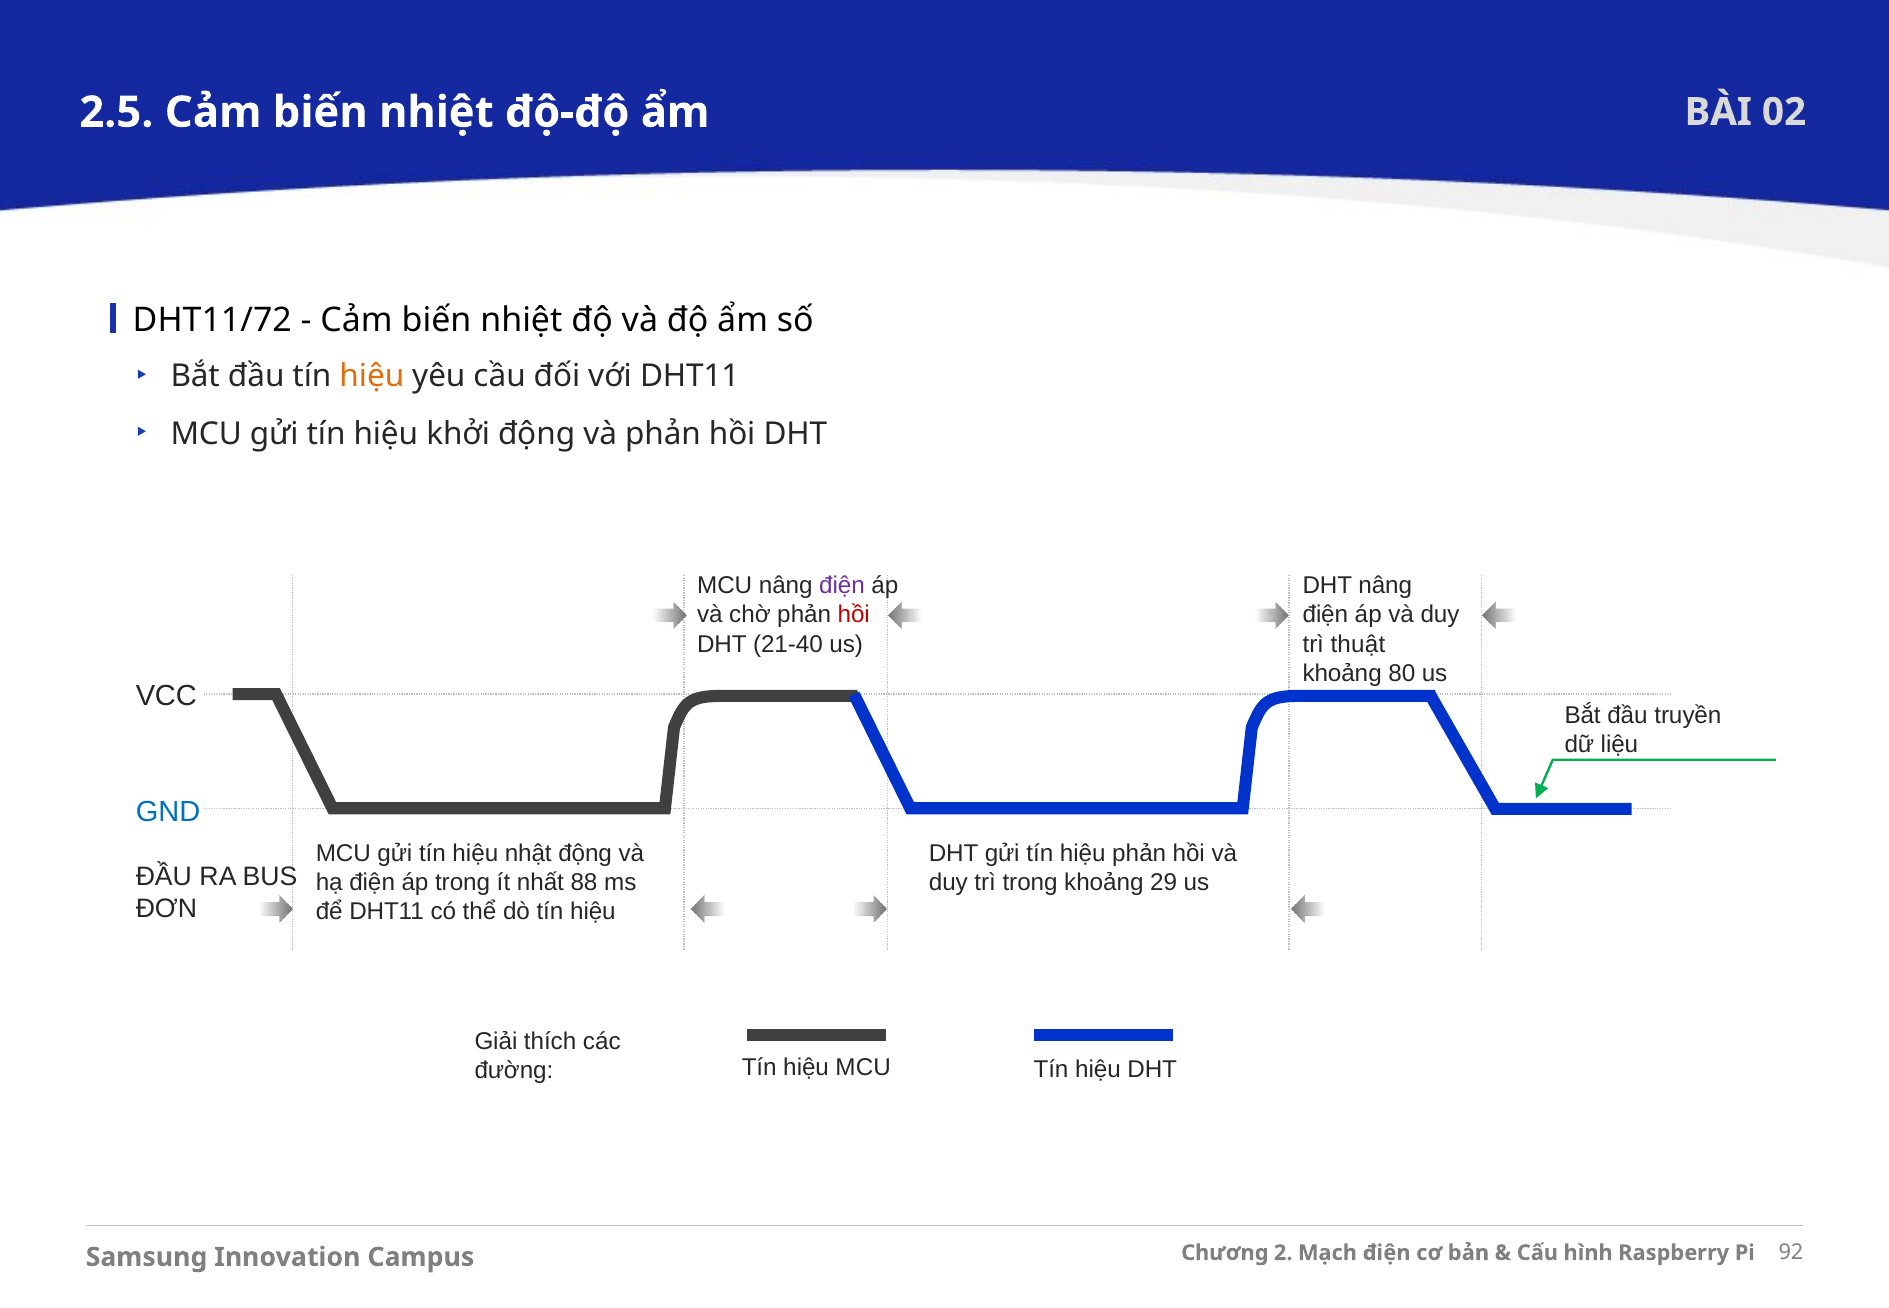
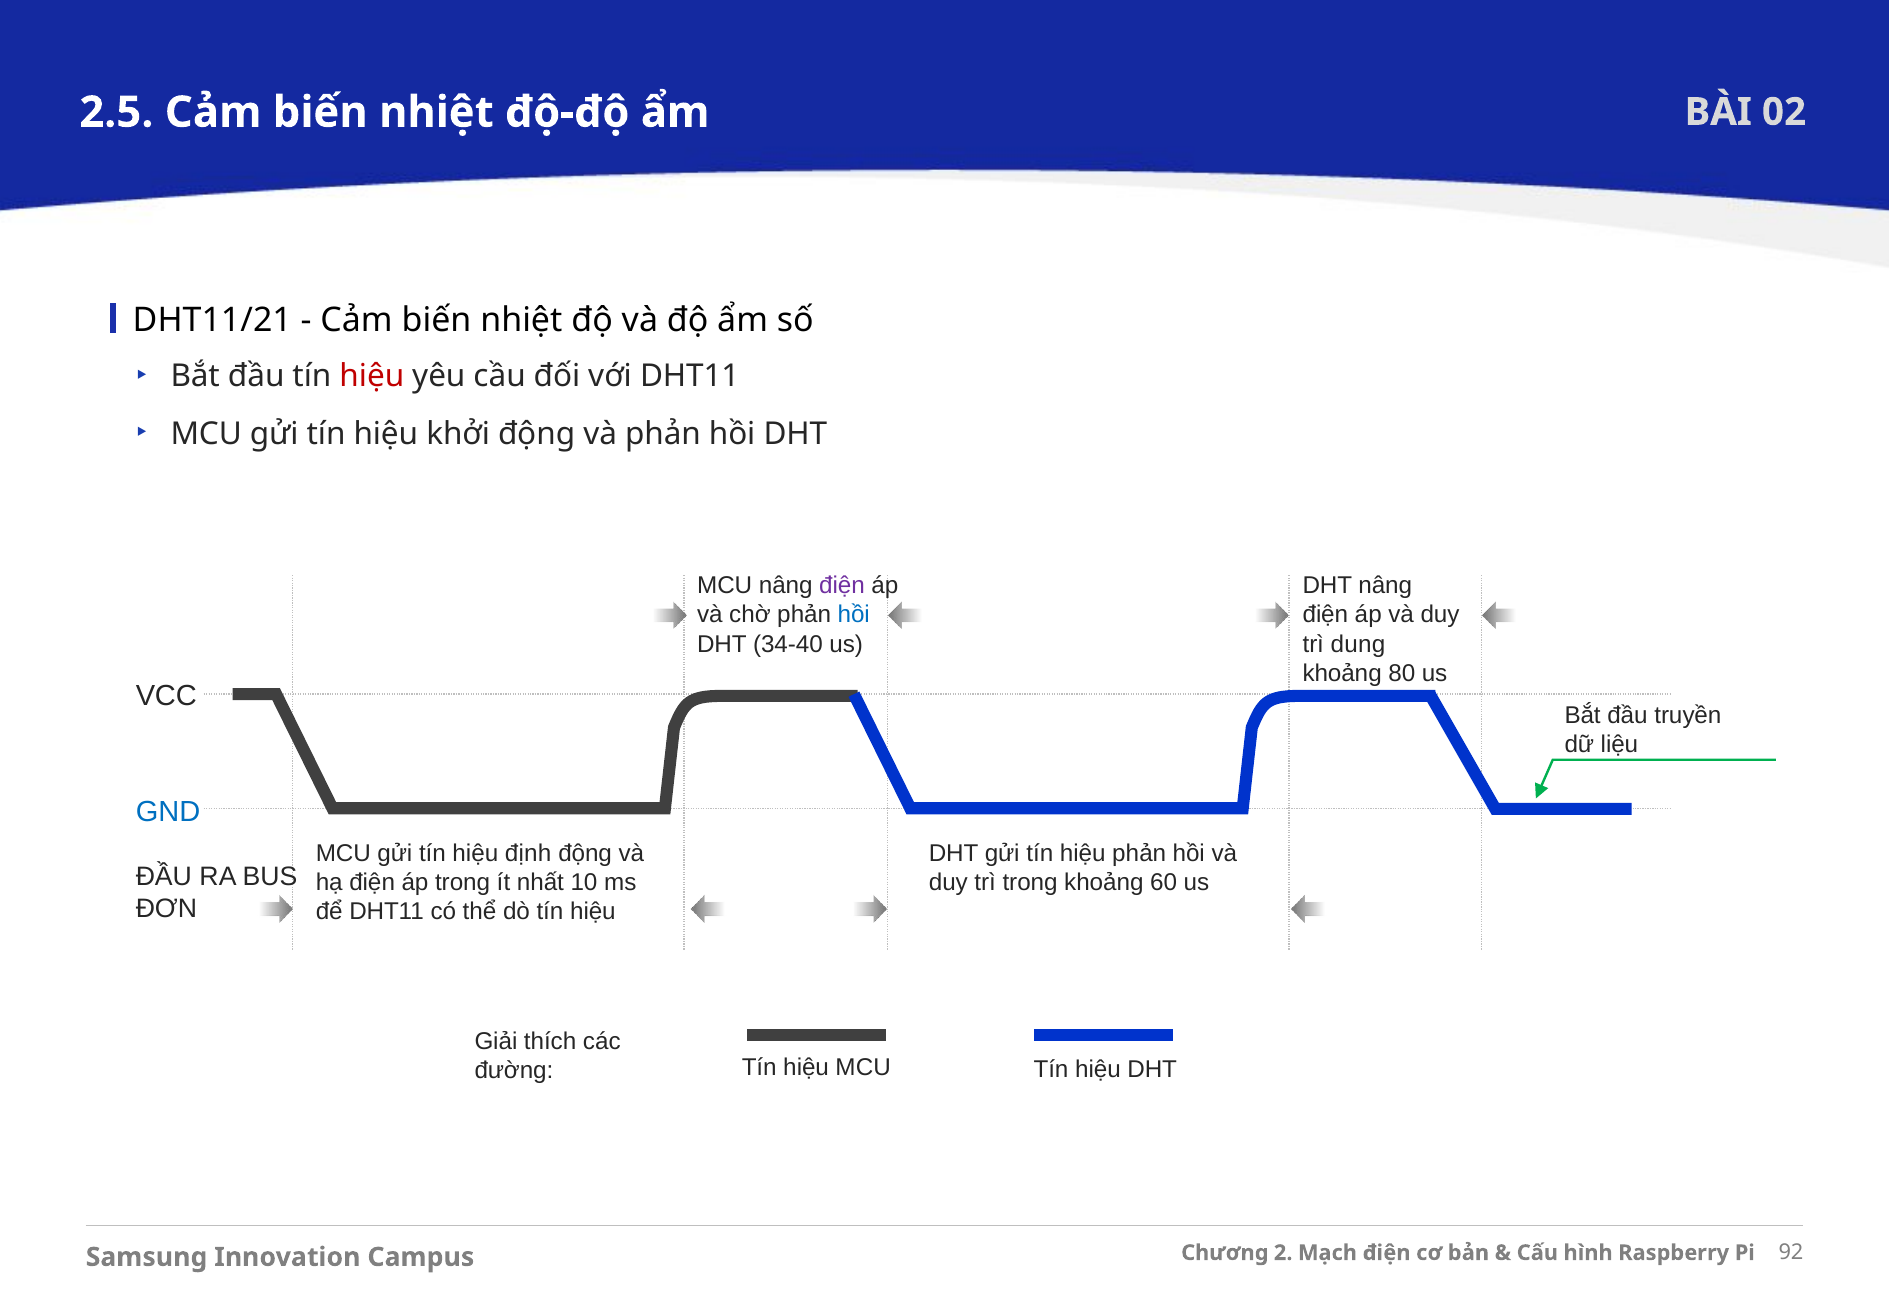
DHT11/72: DHT11/72 -> DHT11/21
hiệu at (372, 376) colour: orange -> red
hồi at (854, 615) colour: red -> blue
21-40: 21-40 -> 34-40
thuật: thuật -> dung
nhật: nhật -> định
88: 88 -> 10
29: 29 -> 60
